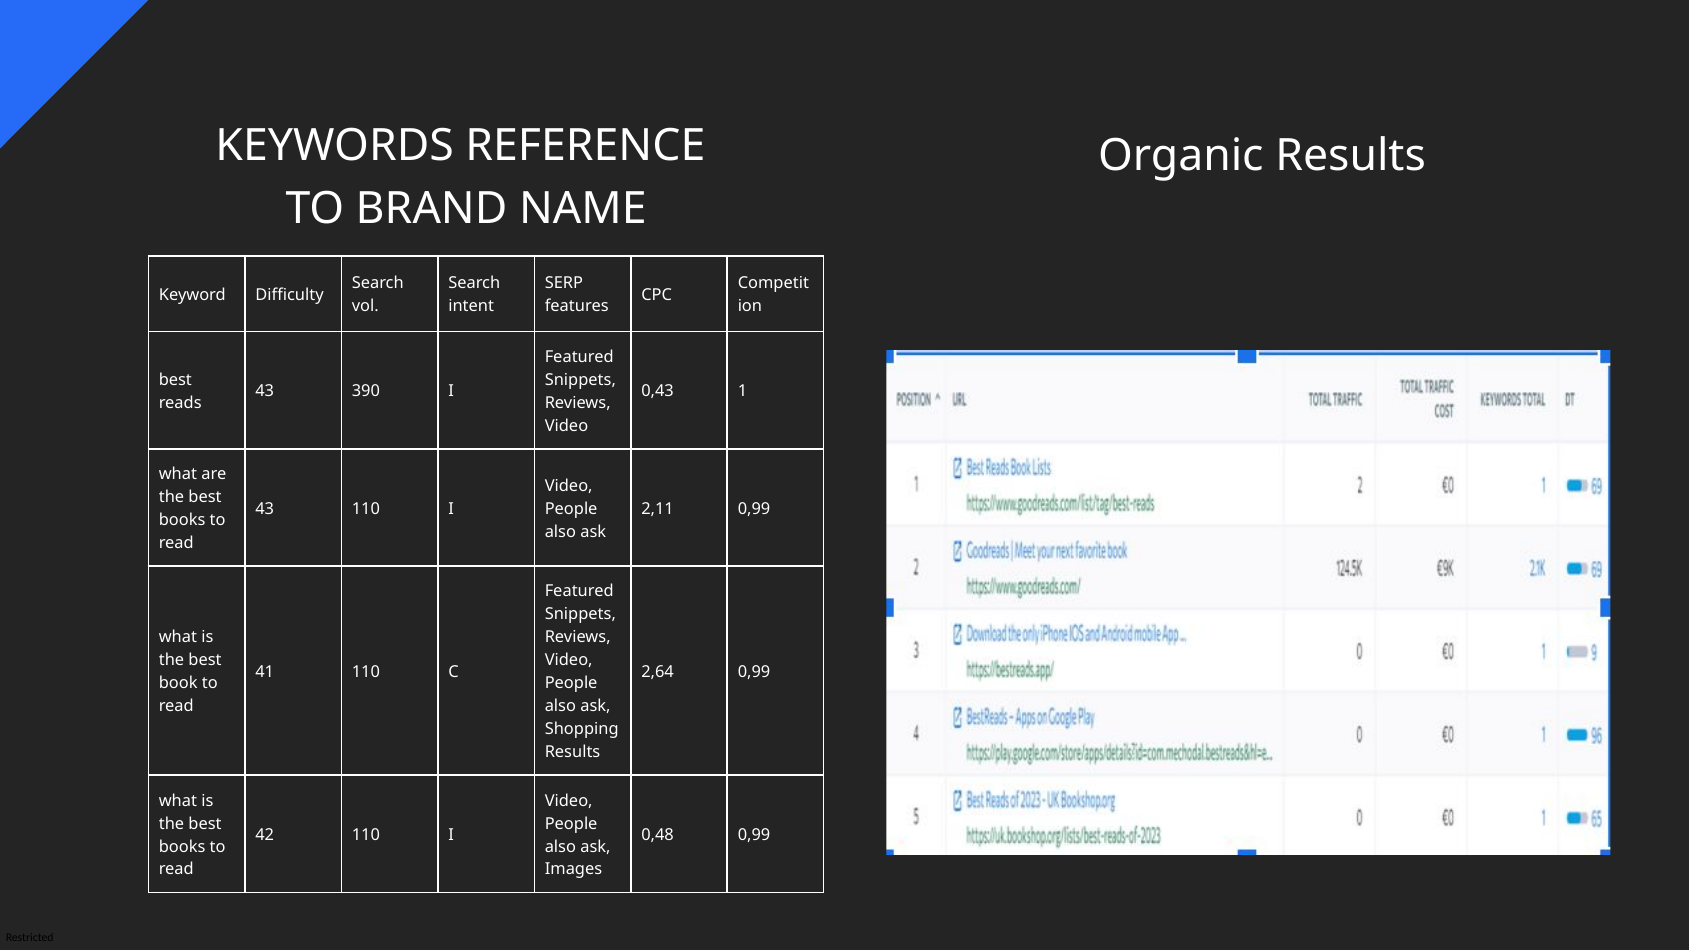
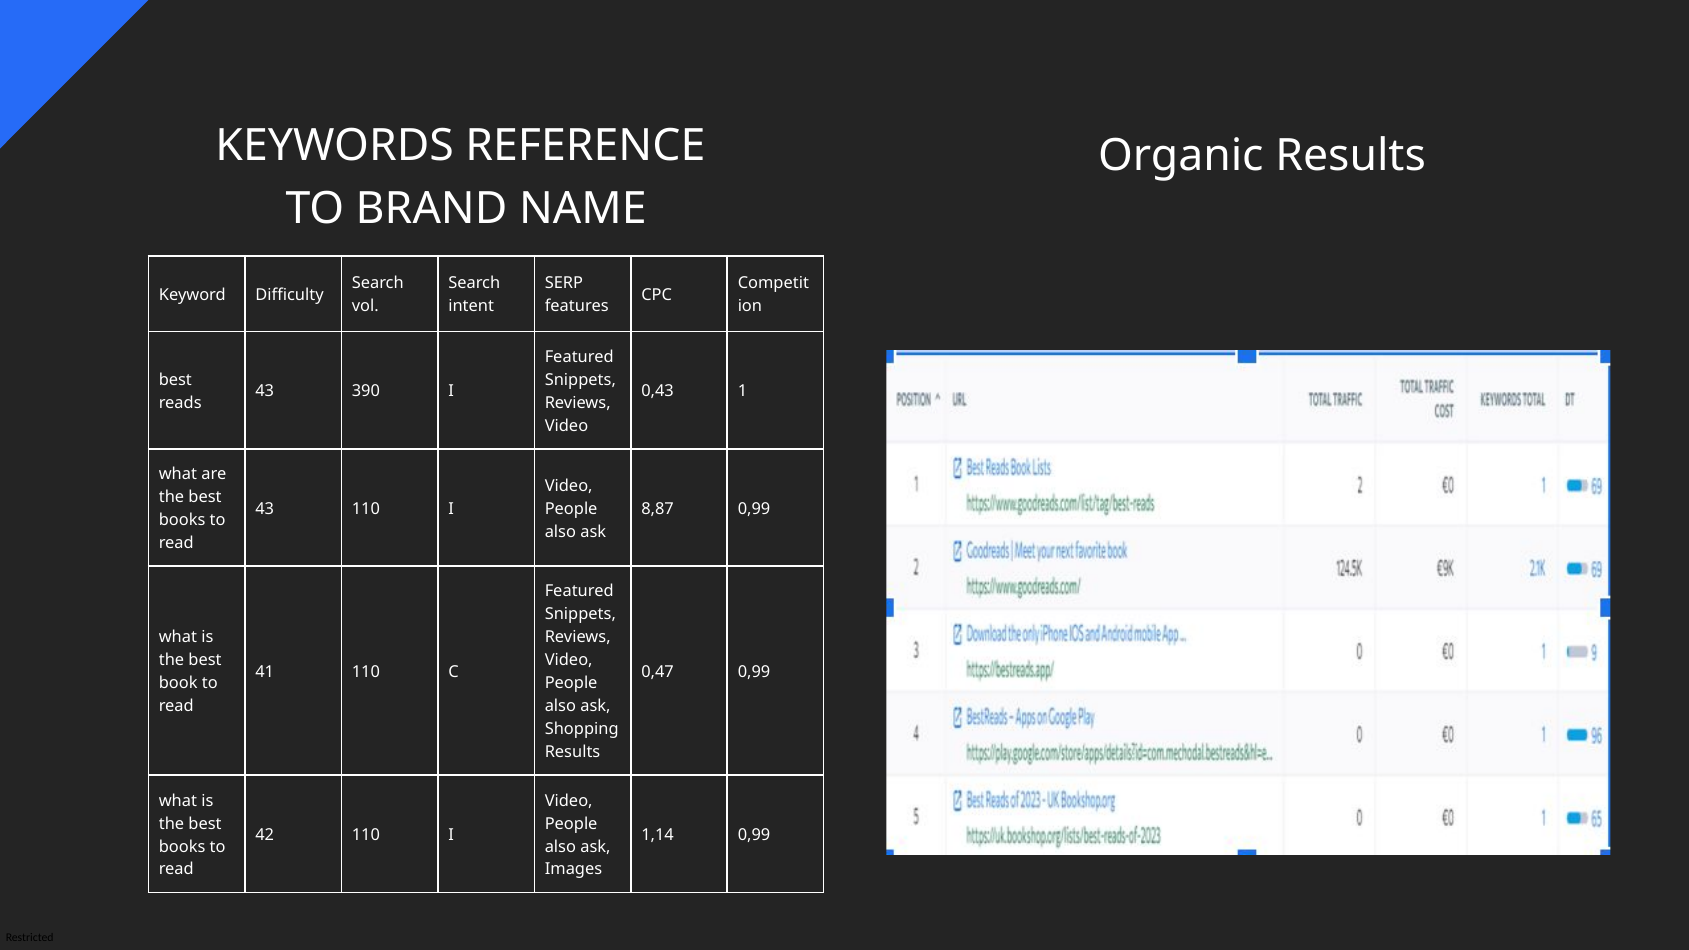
2,11: 2,11 -> 8,87
2,64: 2,64 -> 0,47
0,48: 0,48 -> 1,14
